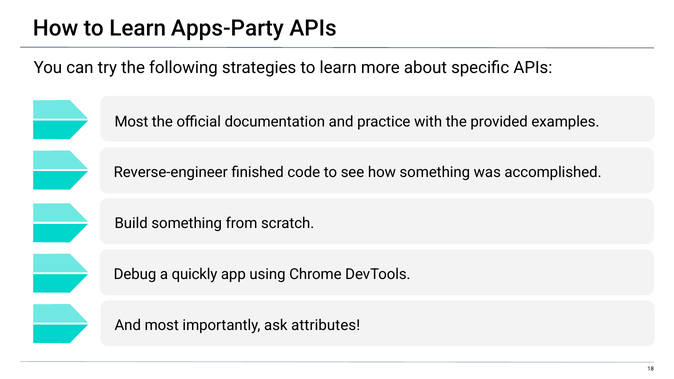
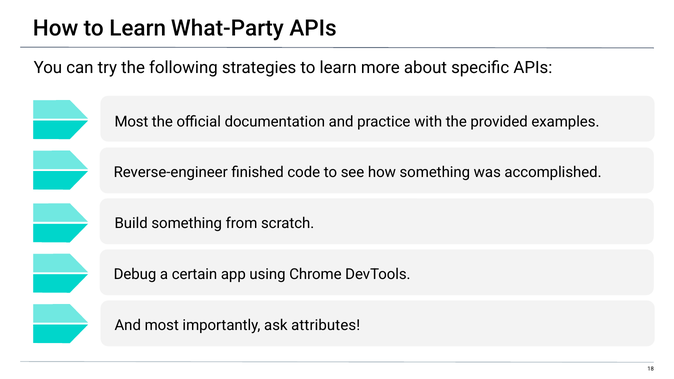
Apps-Party: Apps-Party -> What-Party
quickly: quickly -> certain
